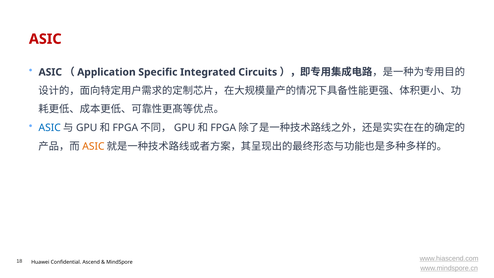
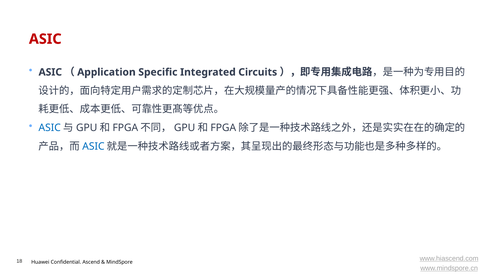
ASIC at (93, 146) colour: orange -> blue
